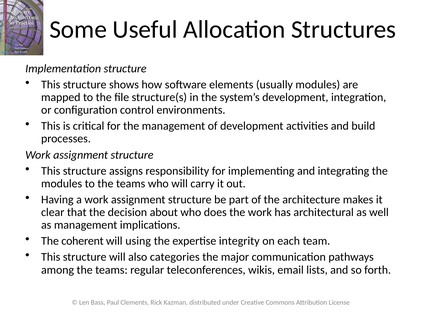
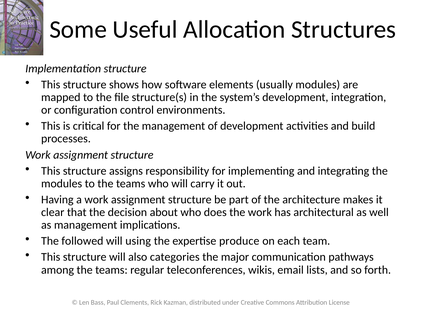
coherent: coherent -> followed
integrity: integrity -> produce
